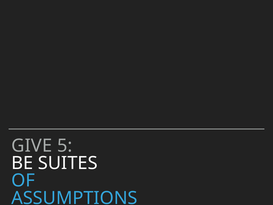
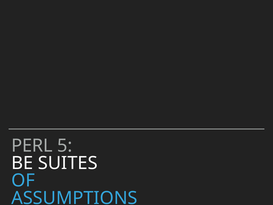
GIVE: GIVE -> PERL
